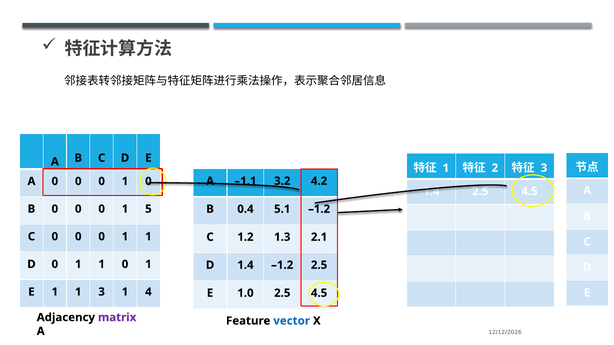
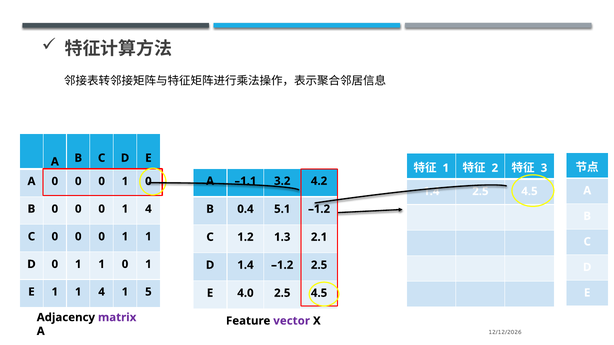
0 1 5: 5 -> 4
1 1 3: 3 -> 4
4: 4 -> 5
1.0: 1.0 -> 4.0
vector colour: blue -> purple
